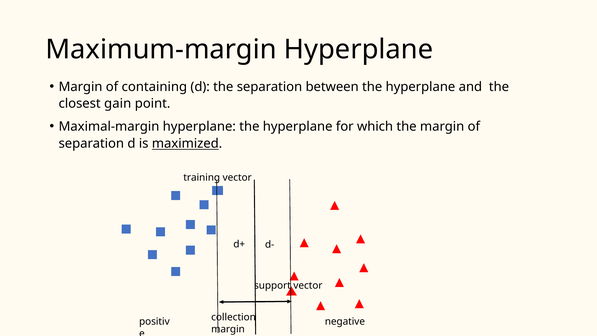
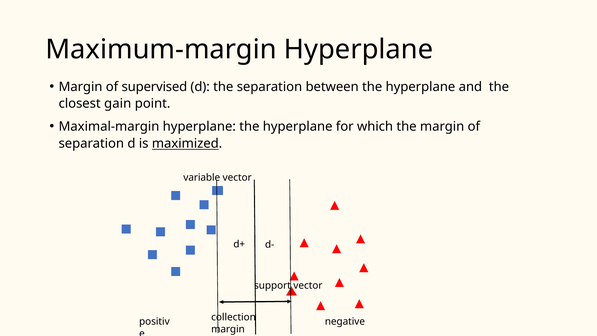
containing: containing -> supervised
training: training -> variable
